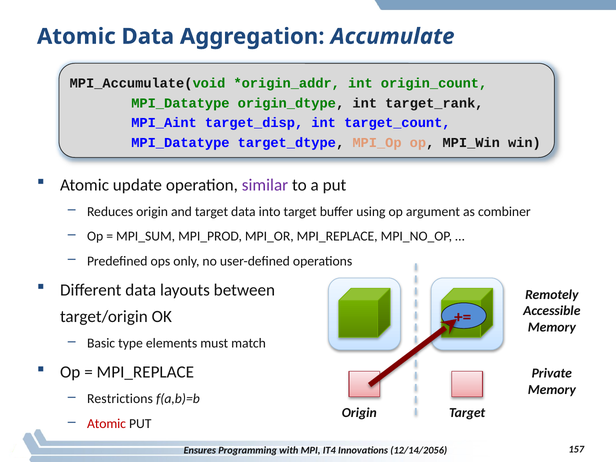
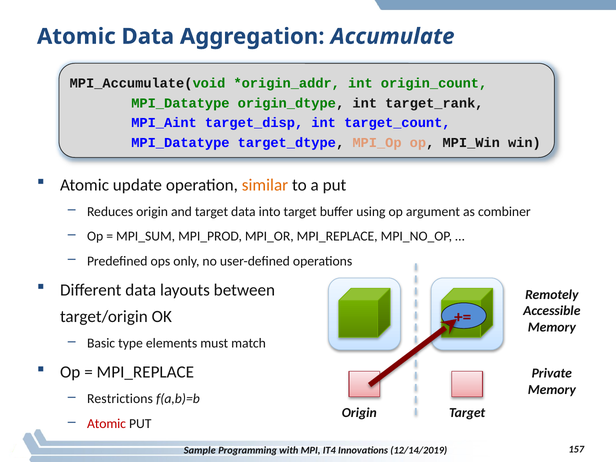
similar colour: purple -> orange
Ensures: Ensures -> Sample
12/14/2056: 12/14/2056 -> 12/14/2019
